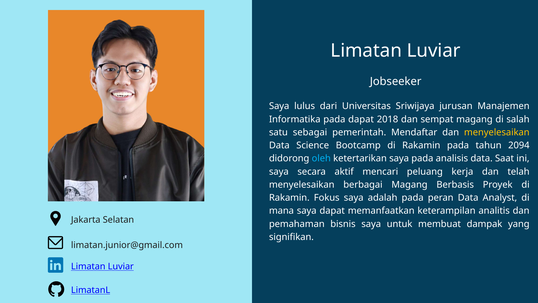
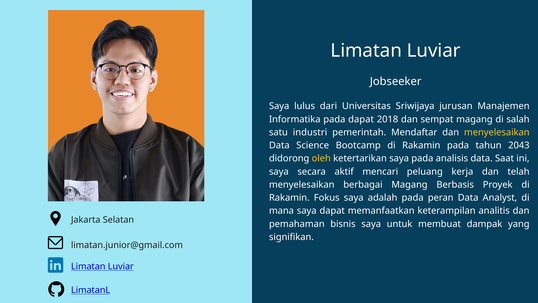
sebagai: sebagai -> industri
2094: 2094 -> 2043
oleh colour: light blue -> yellow
